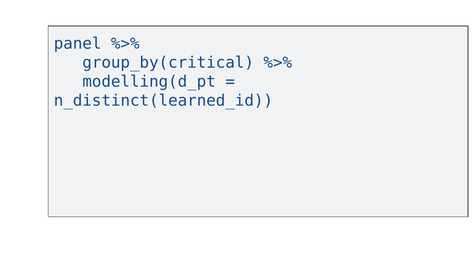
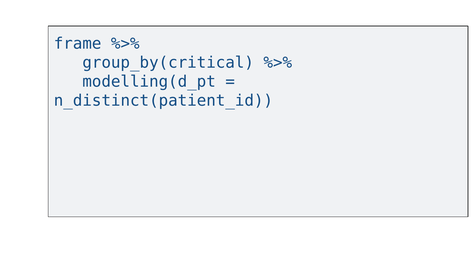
panel: panel -> frame
n_distinct(learned_id: n_distinct(learned_id -> n_distinct(patient_id
